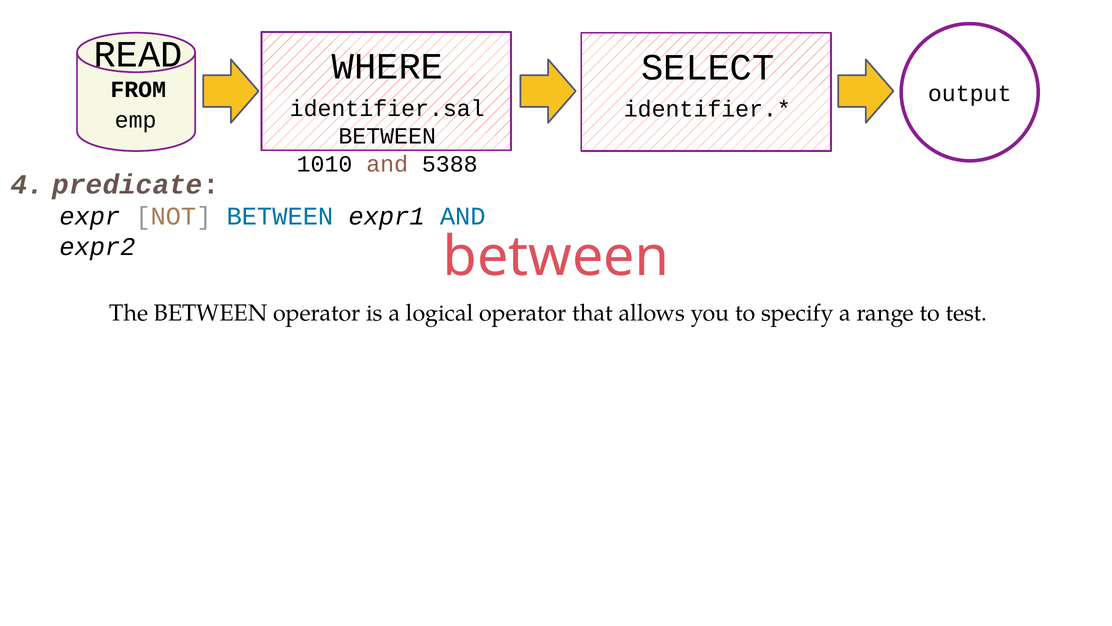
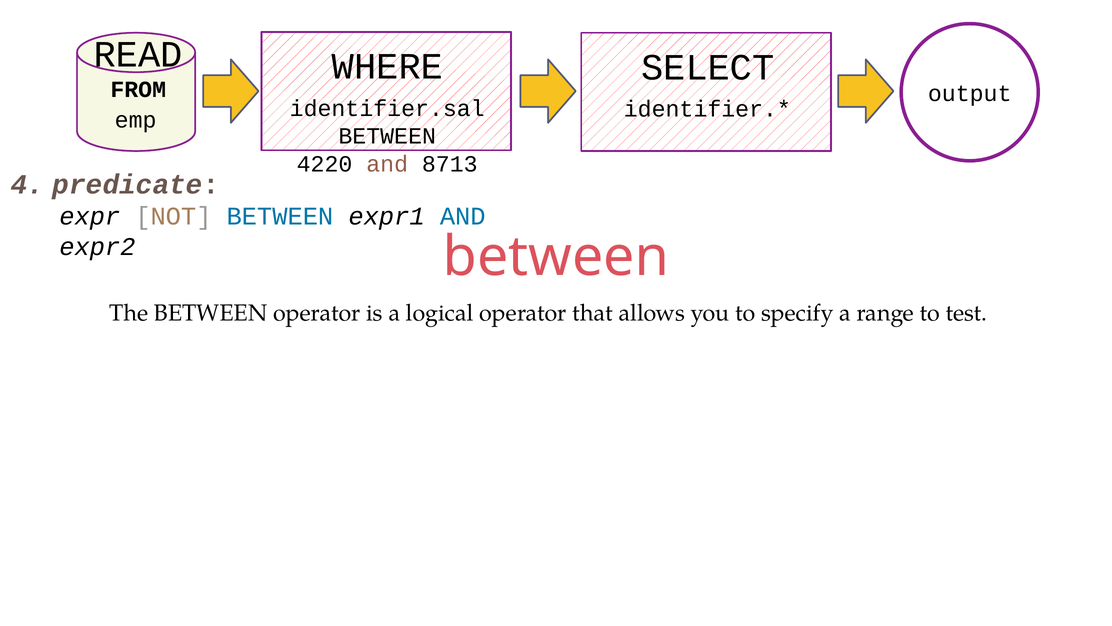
1010: 1010 -> 4220
5388: 5388 -> 8713
